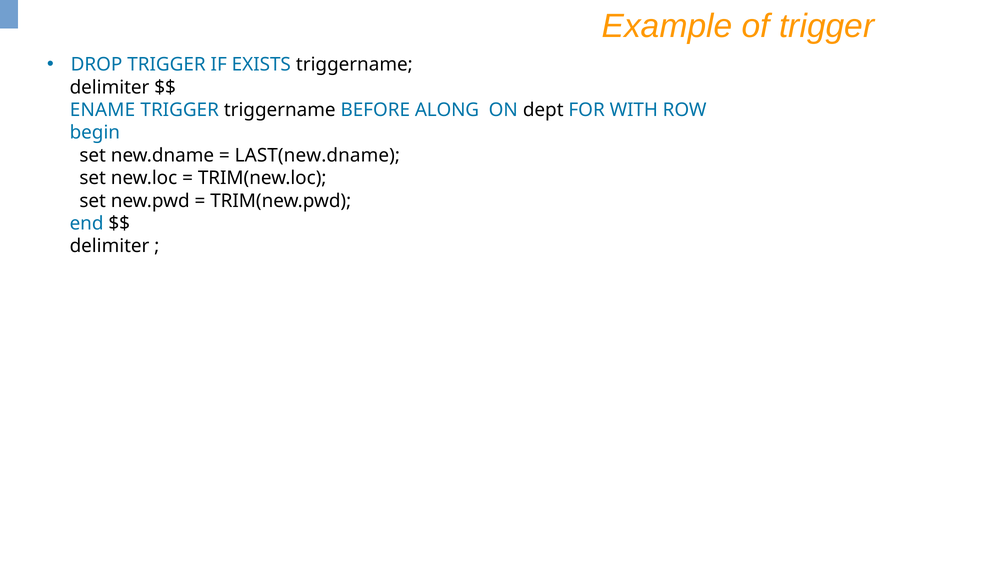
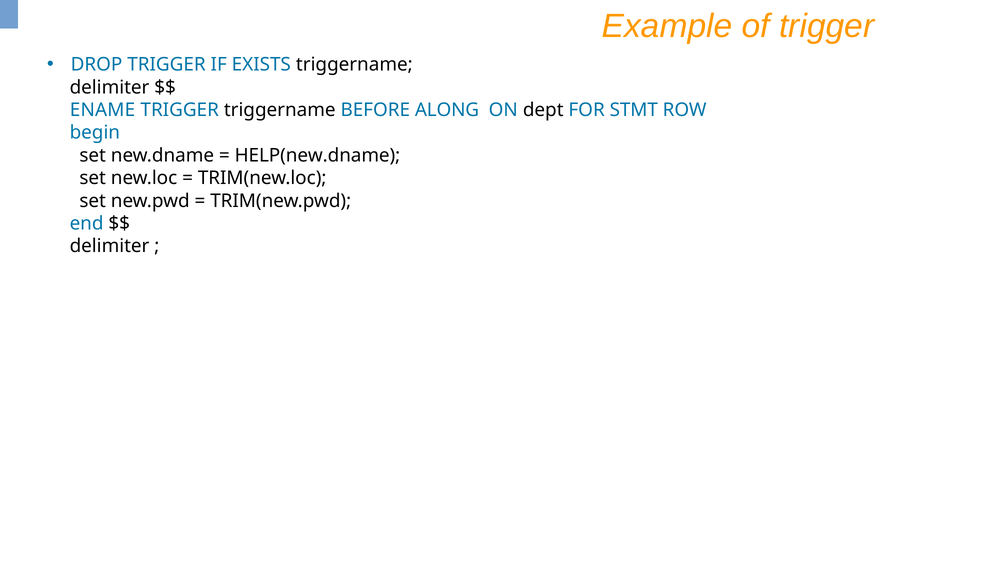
WITH: WITH -> STMT
LAST(new.dname: LAST(new.dname -> HELP(new.dname
